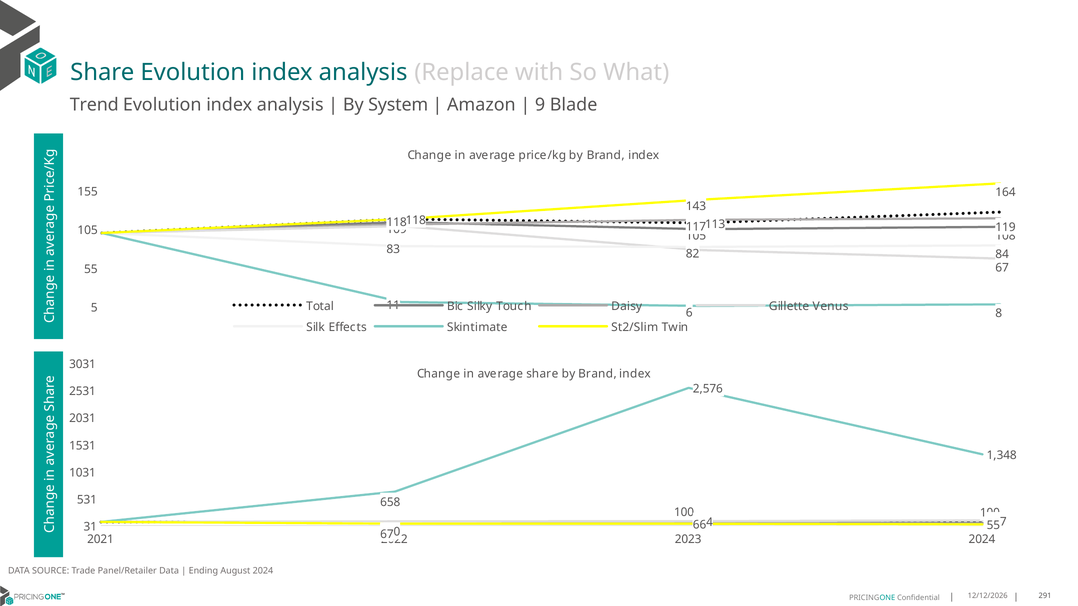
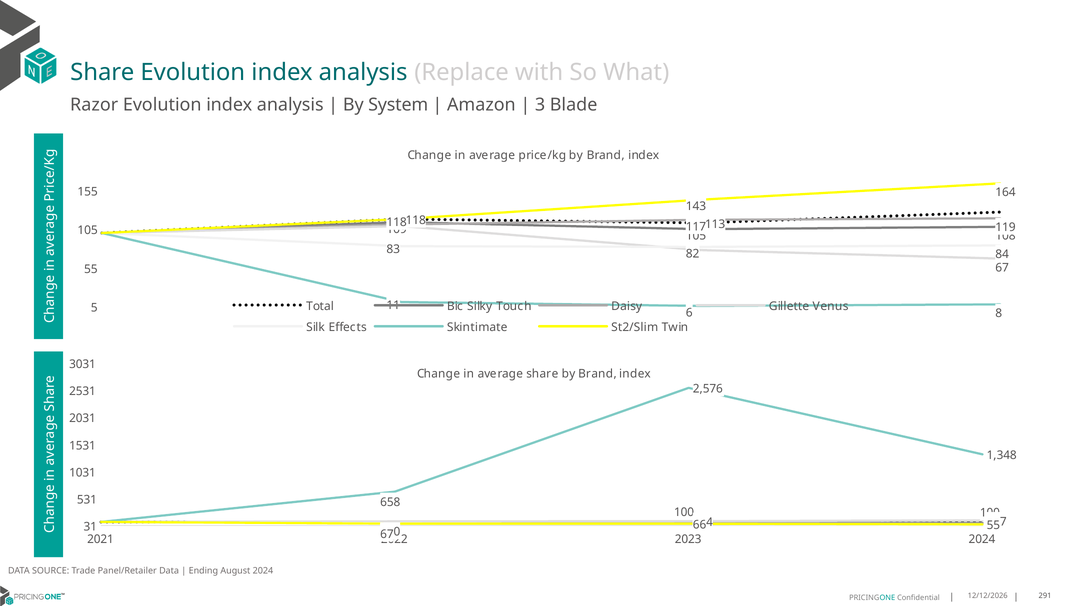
Trend: Trend -> Razor
9: 9 -> 3
